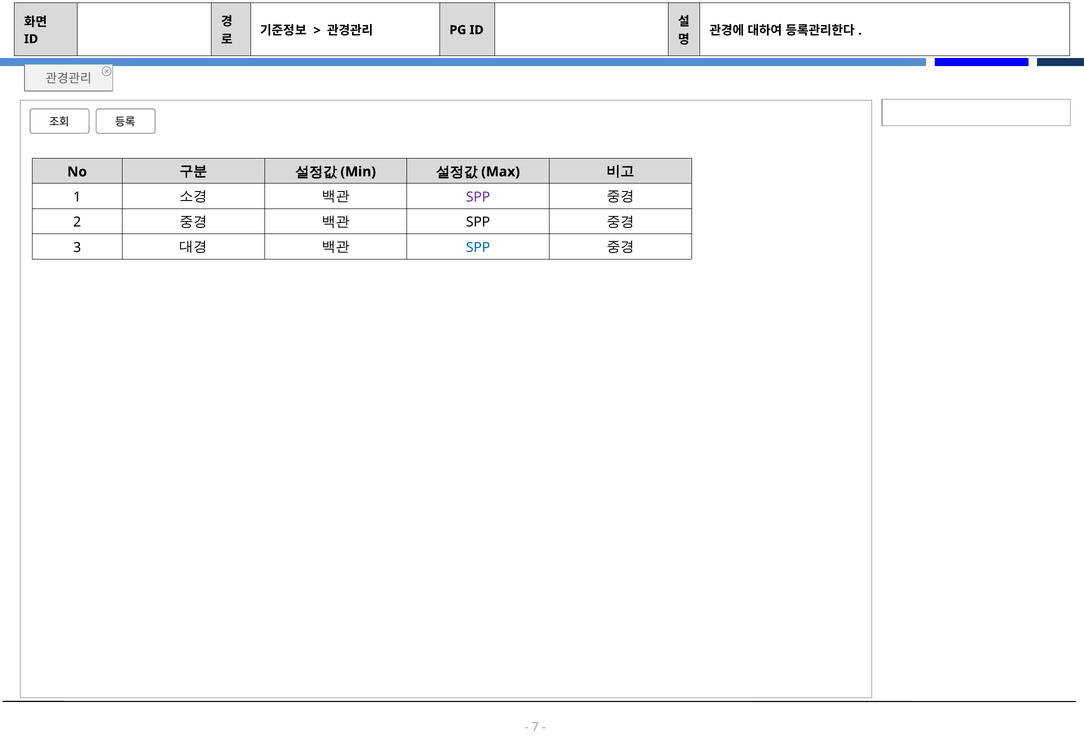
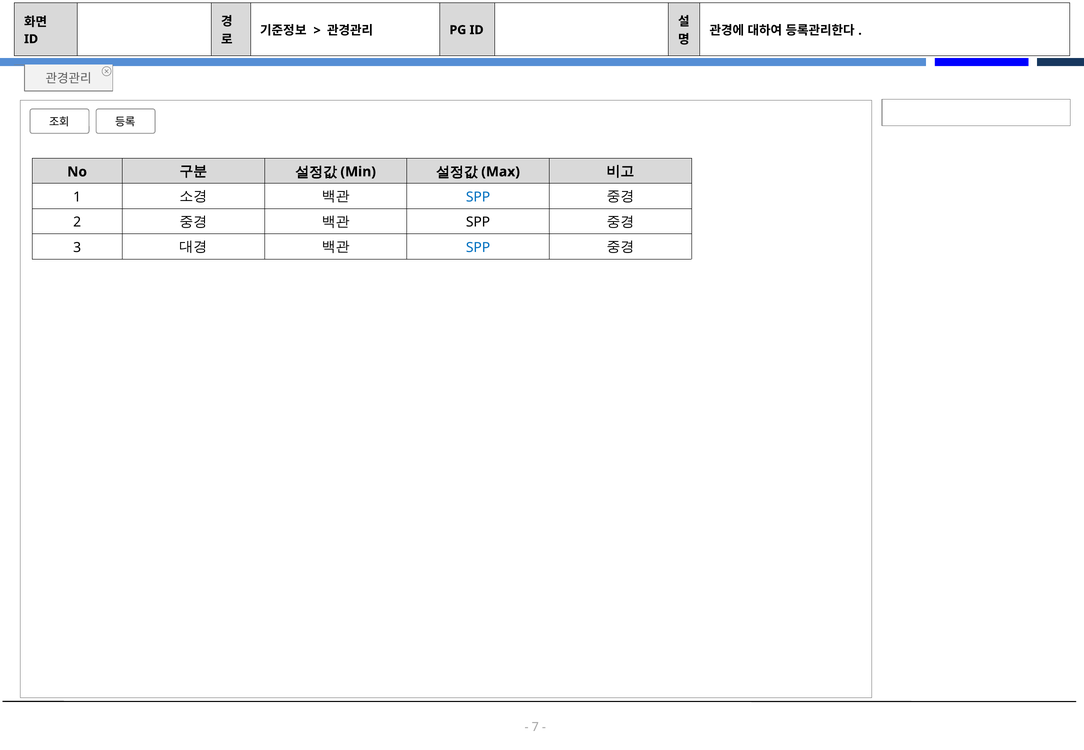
SPP at (478, 197) colour: purple -> blue
